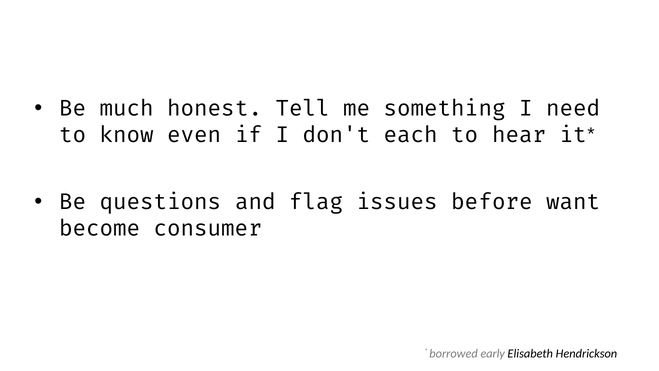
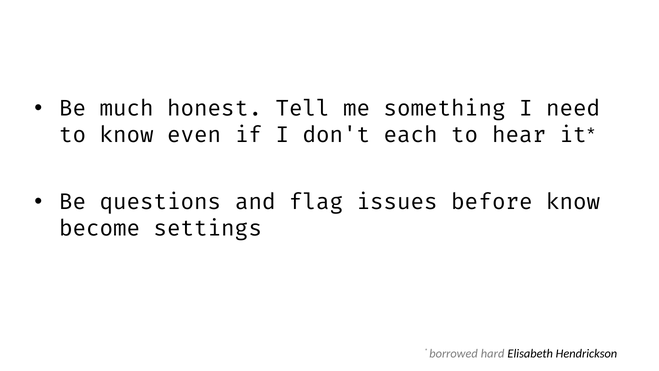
before want: want -> know
consumer: consumer -> settings
early: early -> hard
